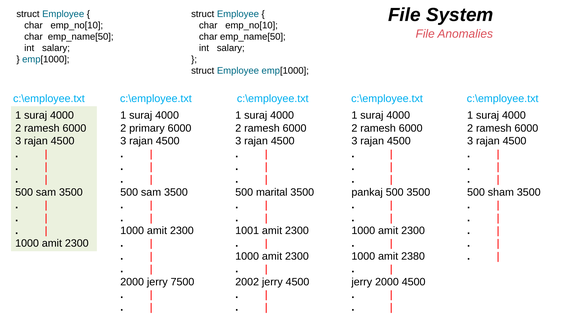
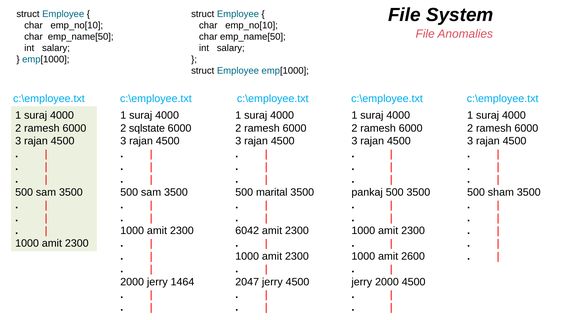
primary: primary -> sqlstate
1001: 1001 -> 6042
2380: 2380 -> 2600
7500: 7500 -> 1464
2002: 2002 -> 2047
